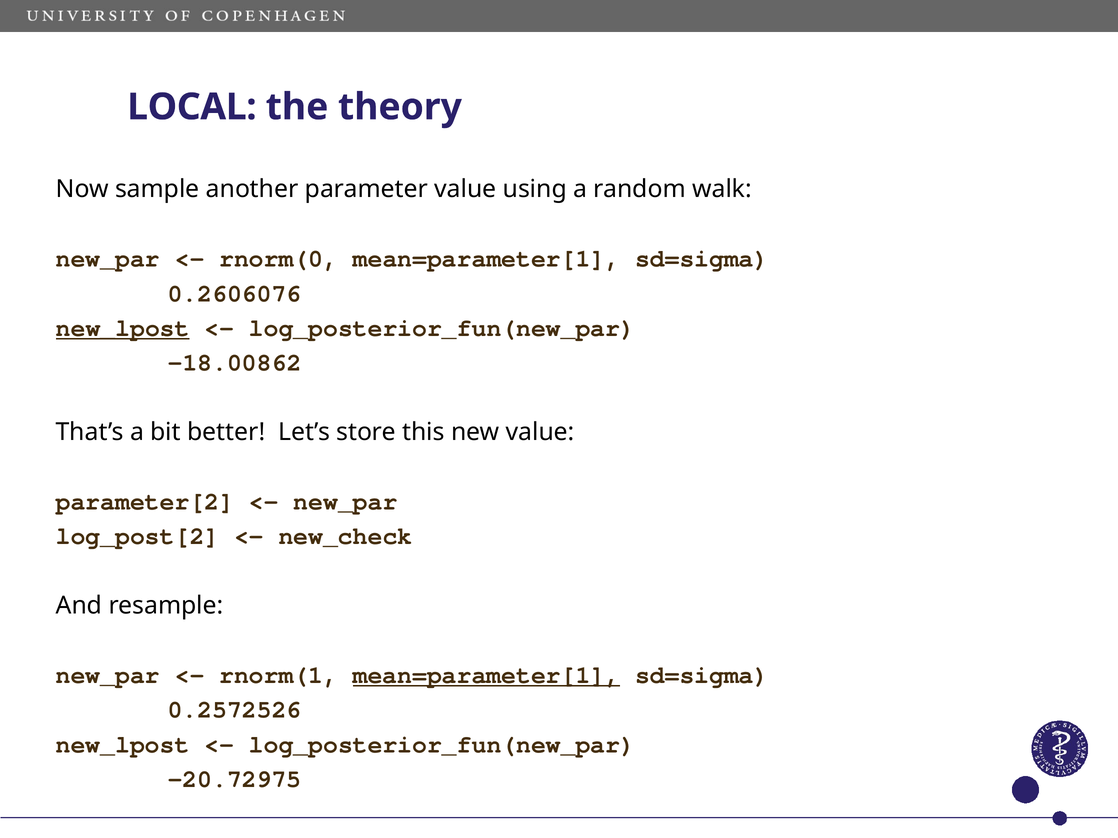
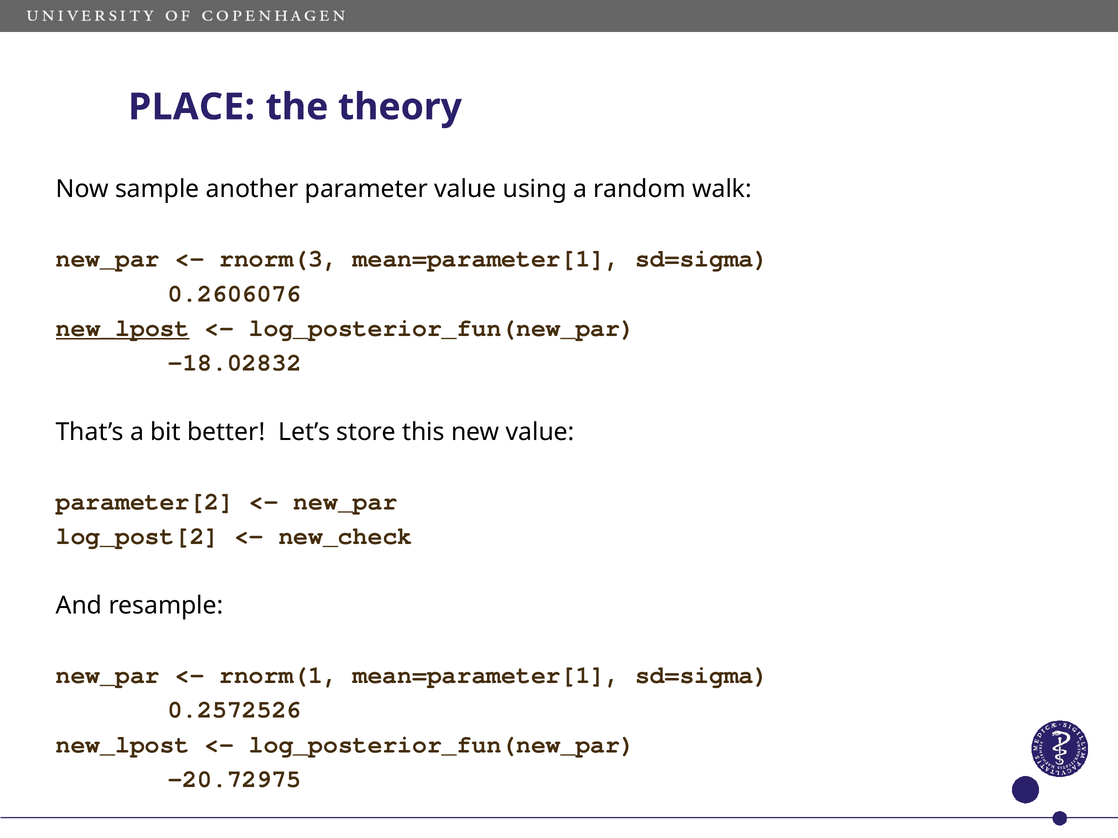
LOCAL: LOCAL -> PLACE
rnorm(0: rnorm(0 -> rnorm(3
-18.00862: -18.00862 -> -18.02832
mean=parameter[1 at (487, 676) underline: present -> none
